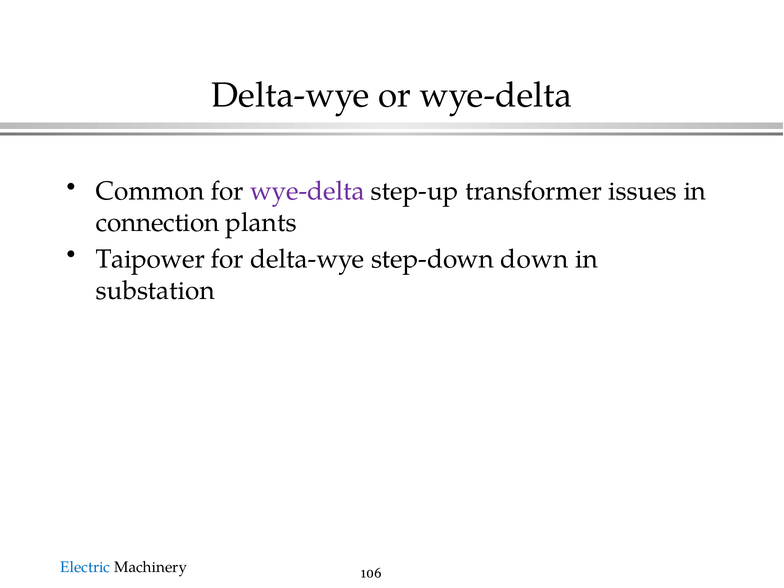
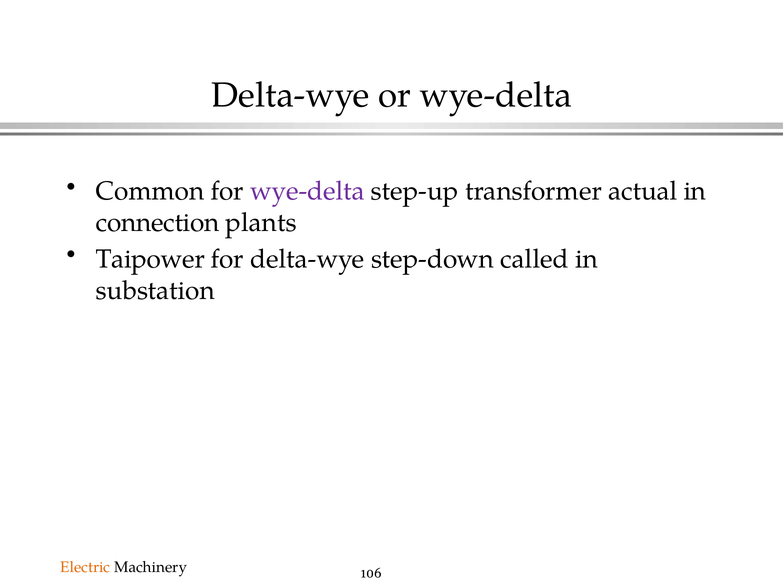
issues: issues -> actual
down: down -> called
Electric colour: blue -> orange
